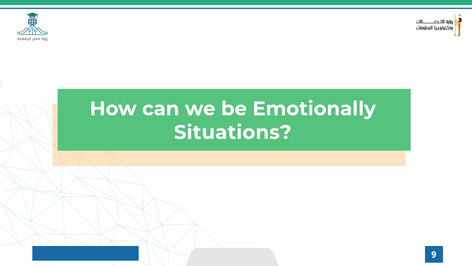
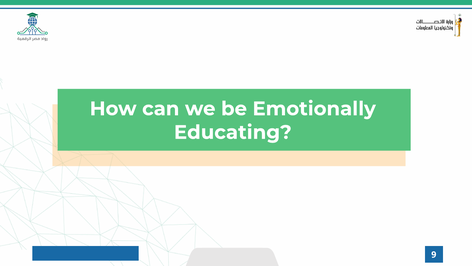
Situations: Situations -> Educating
